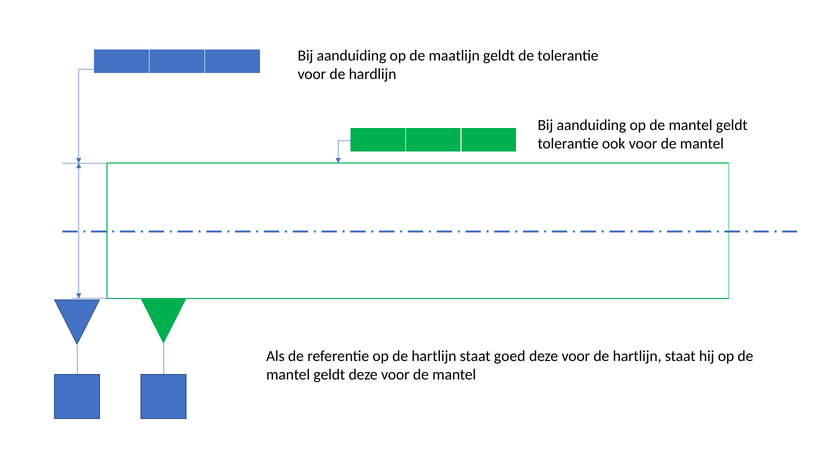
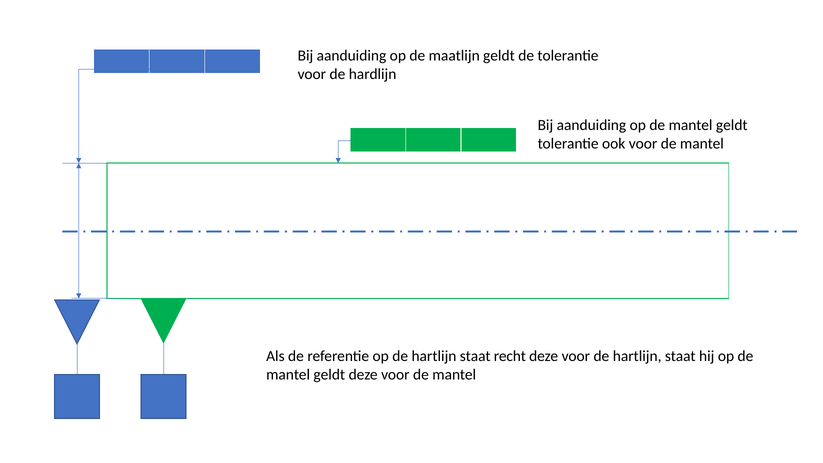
goed: goed -> recht
